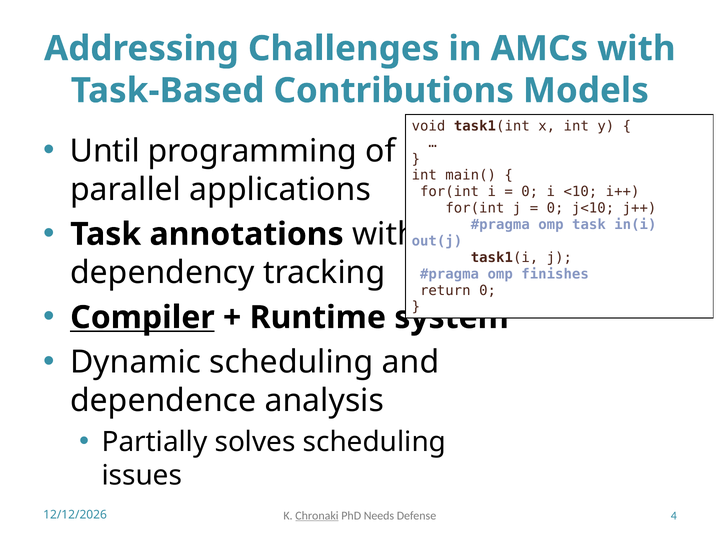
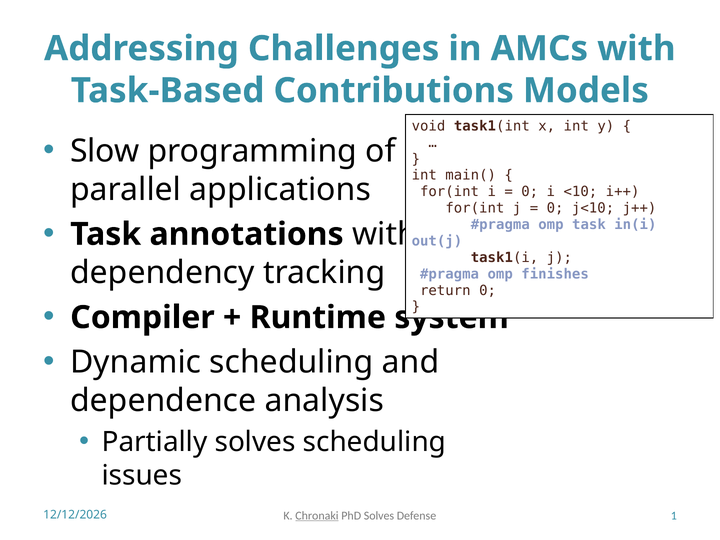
Until: Until -> Slow
Compiler underline: present -> none
PhD Needs: Needs -> Solves
4: 4 -> 1
